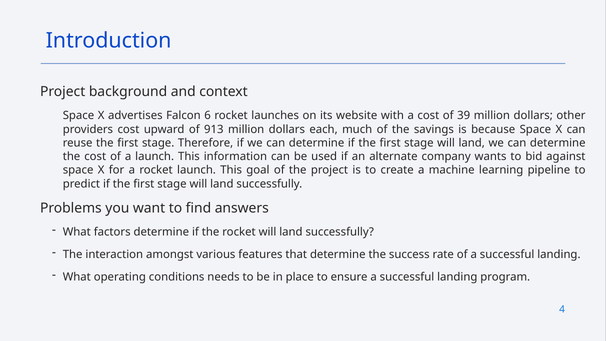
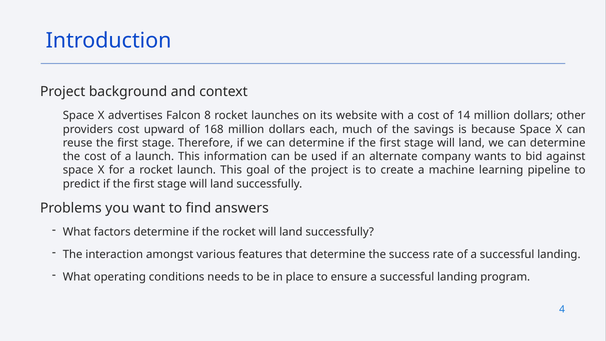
6: 6 -> 8
39: 39 -> 14
913: 913 -> 168
